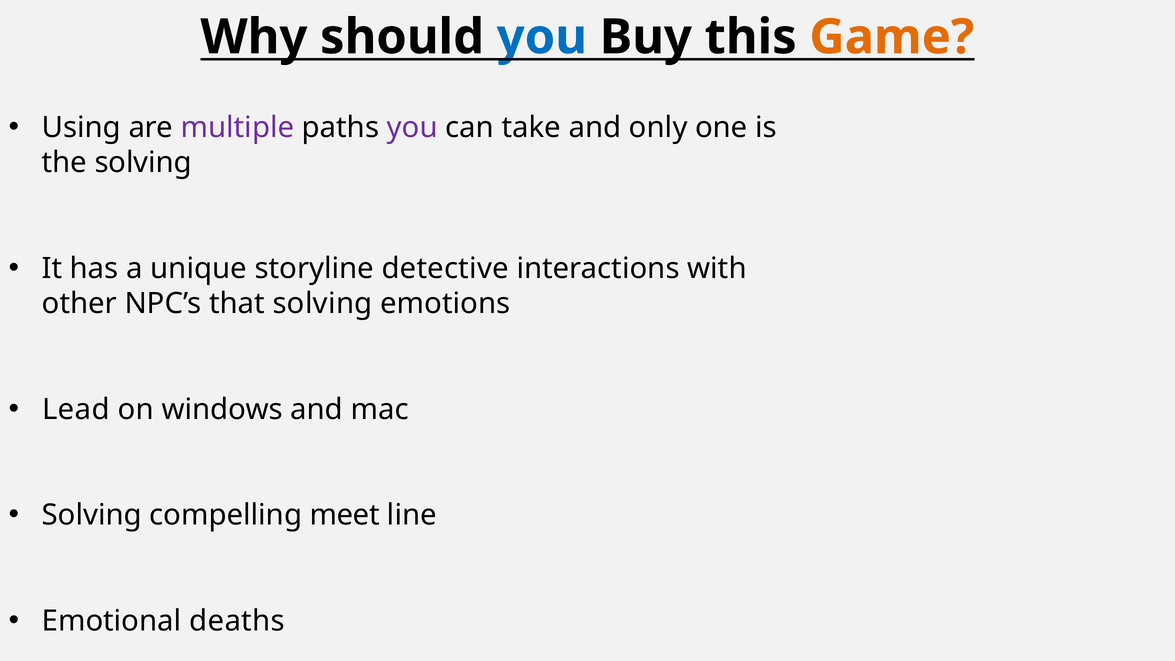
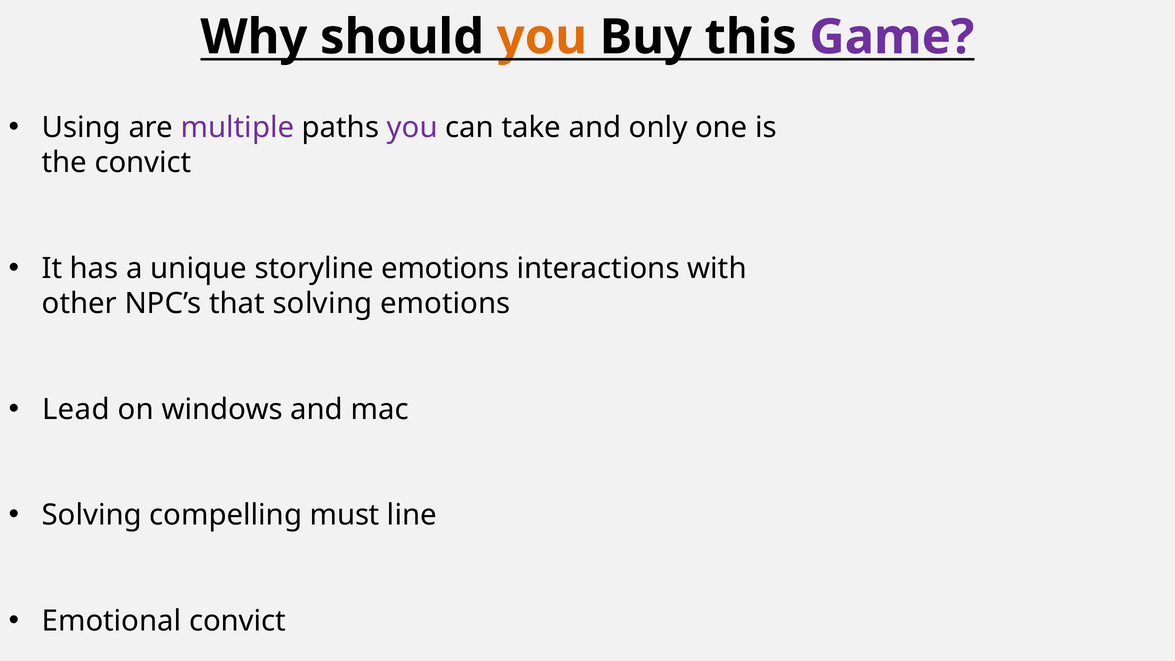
you at (542, 37) colour: blue -> orange
Game colour: orange -> purple
the solving: solving -> convict
storyline detective: detective -> emotions
meet: meet -> must
Emotional deaths: deaths -> convict
